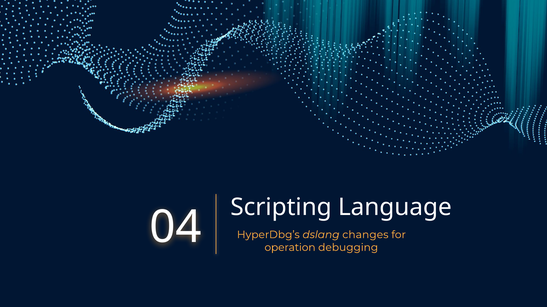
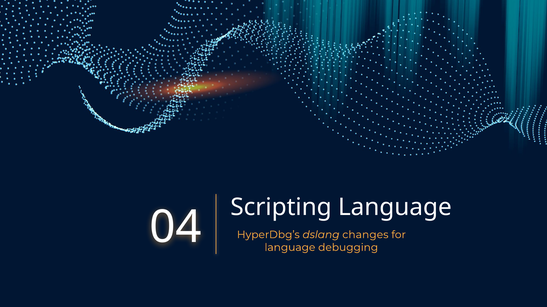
operation at (290, 248): operation -> language
